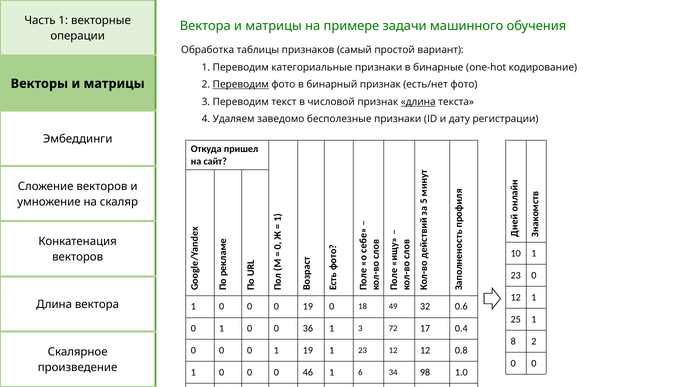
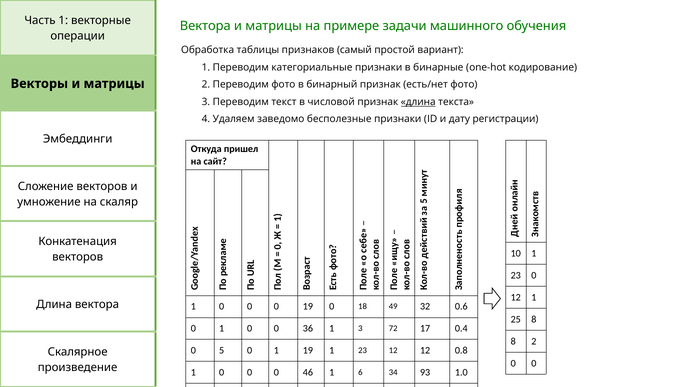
Переводим at (241, 85) underline: present -> none
25 1: 1 -> 8
0 at (222, 350): 0 -> 5
98: 98 -> 93
